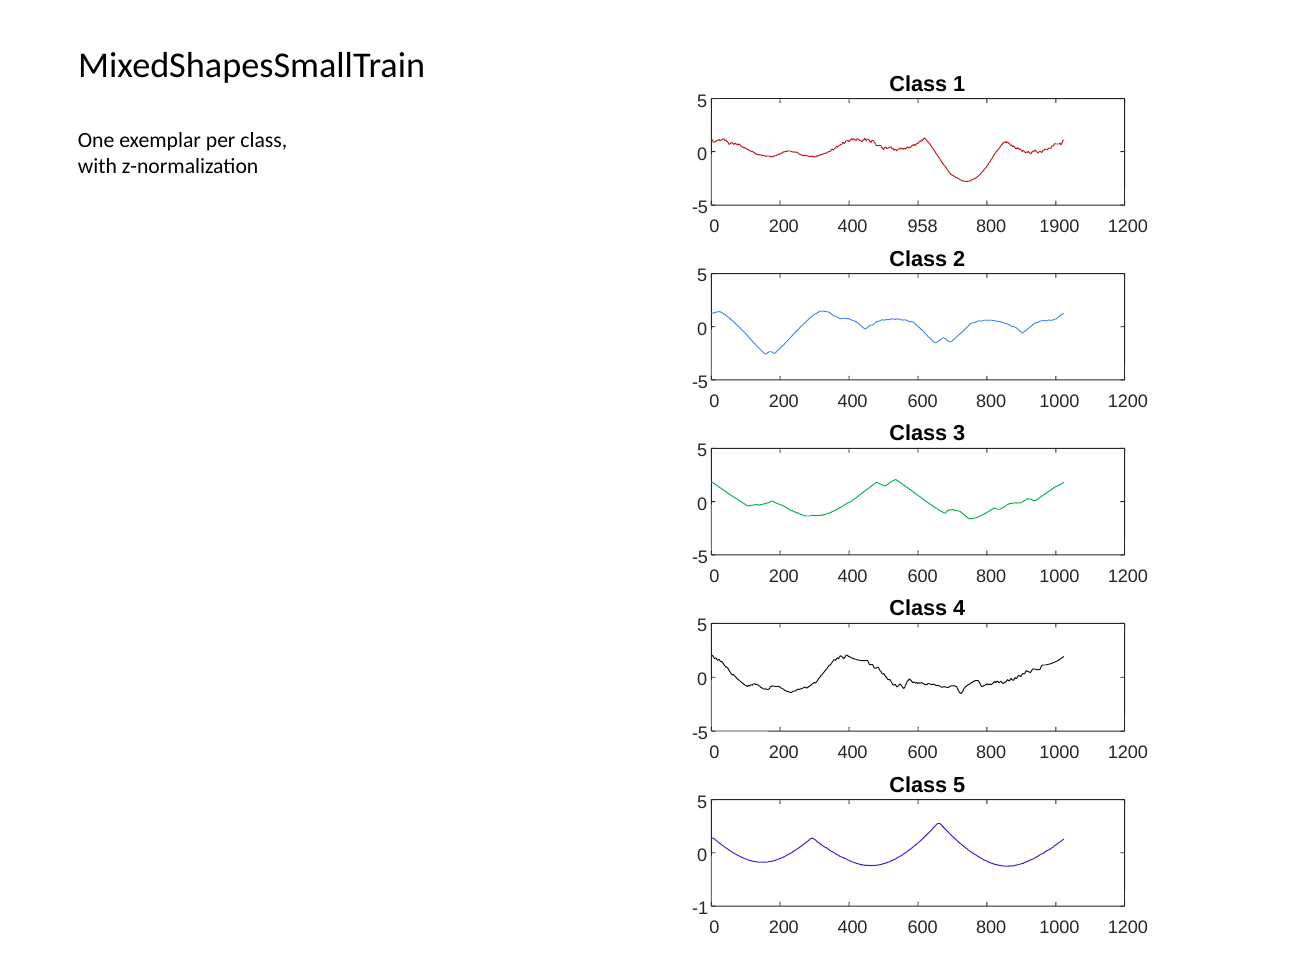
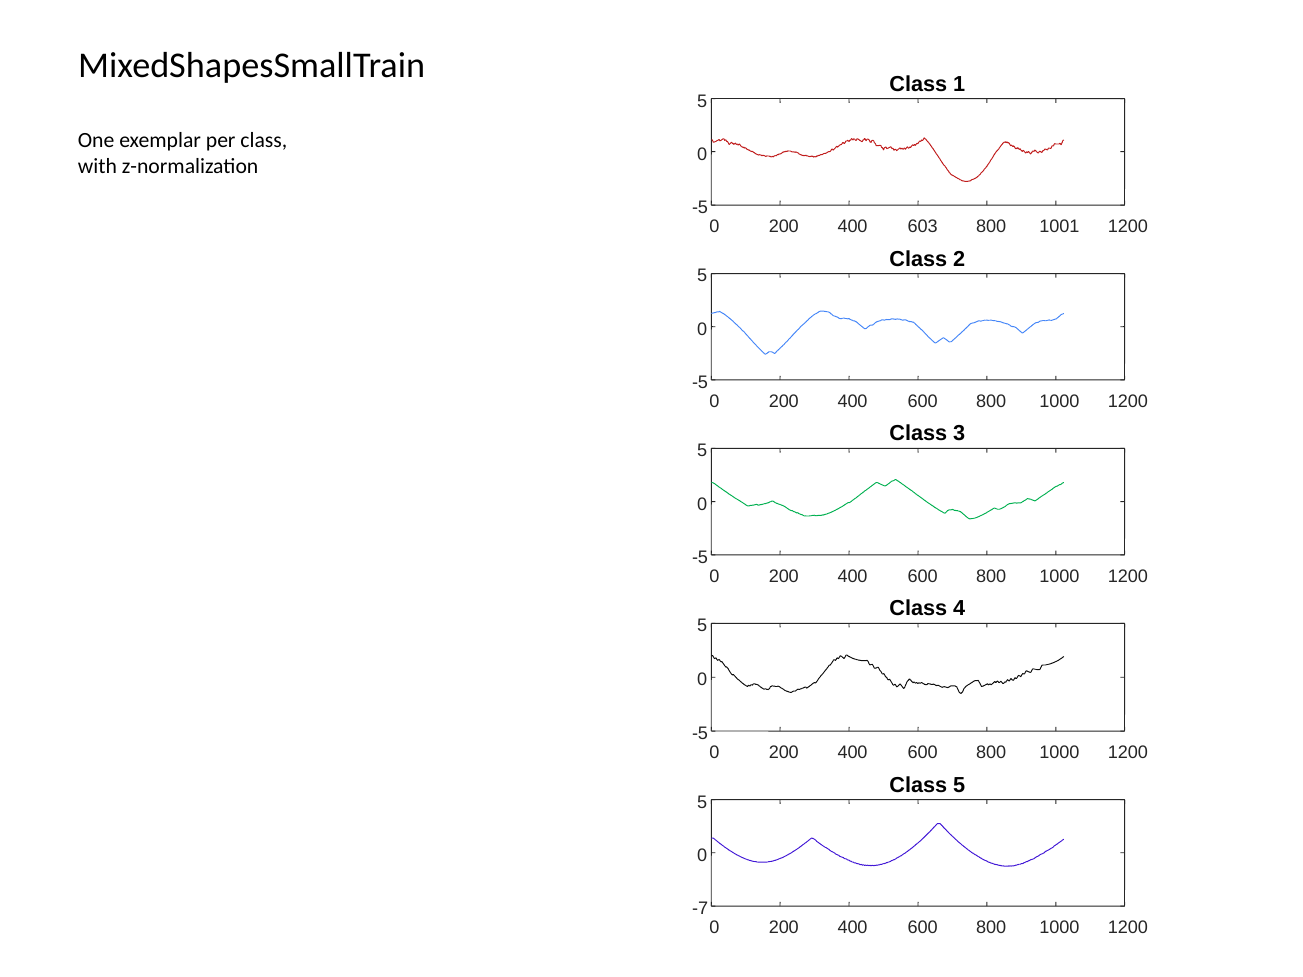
958: 958 -> 603
1900: 1900 -> 1001
-1: -1 -> -7
